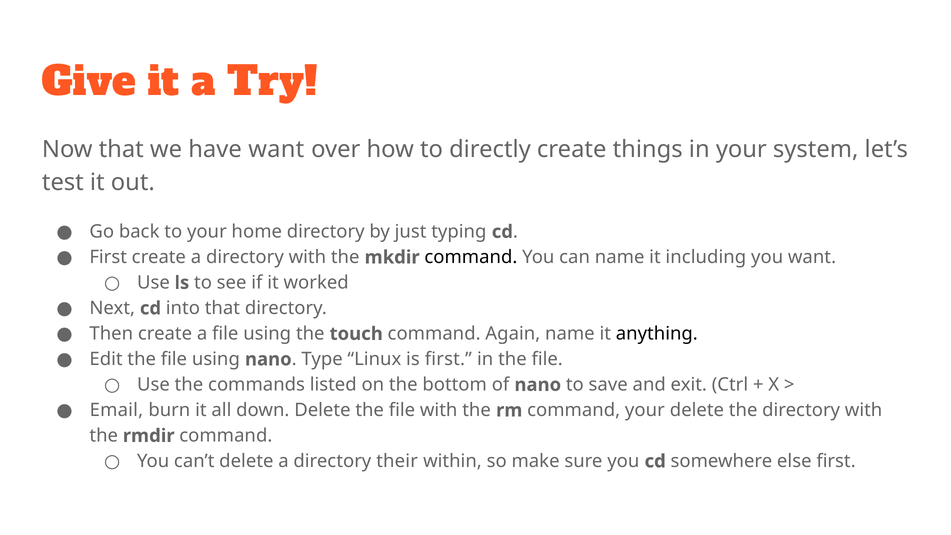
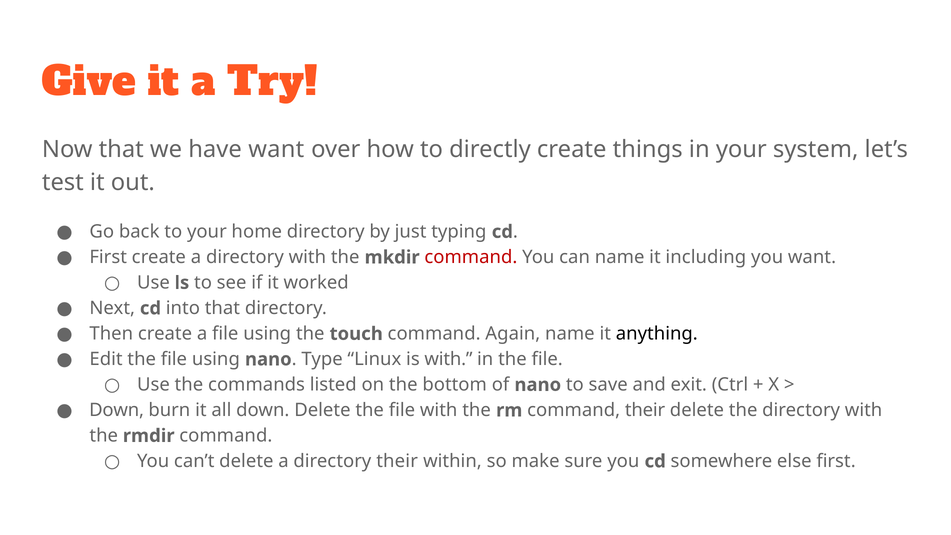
command at (471, 257) colour: black -> red
is first: first -> with
Email at (116, 410): Email -> Down
command your: your -> their
